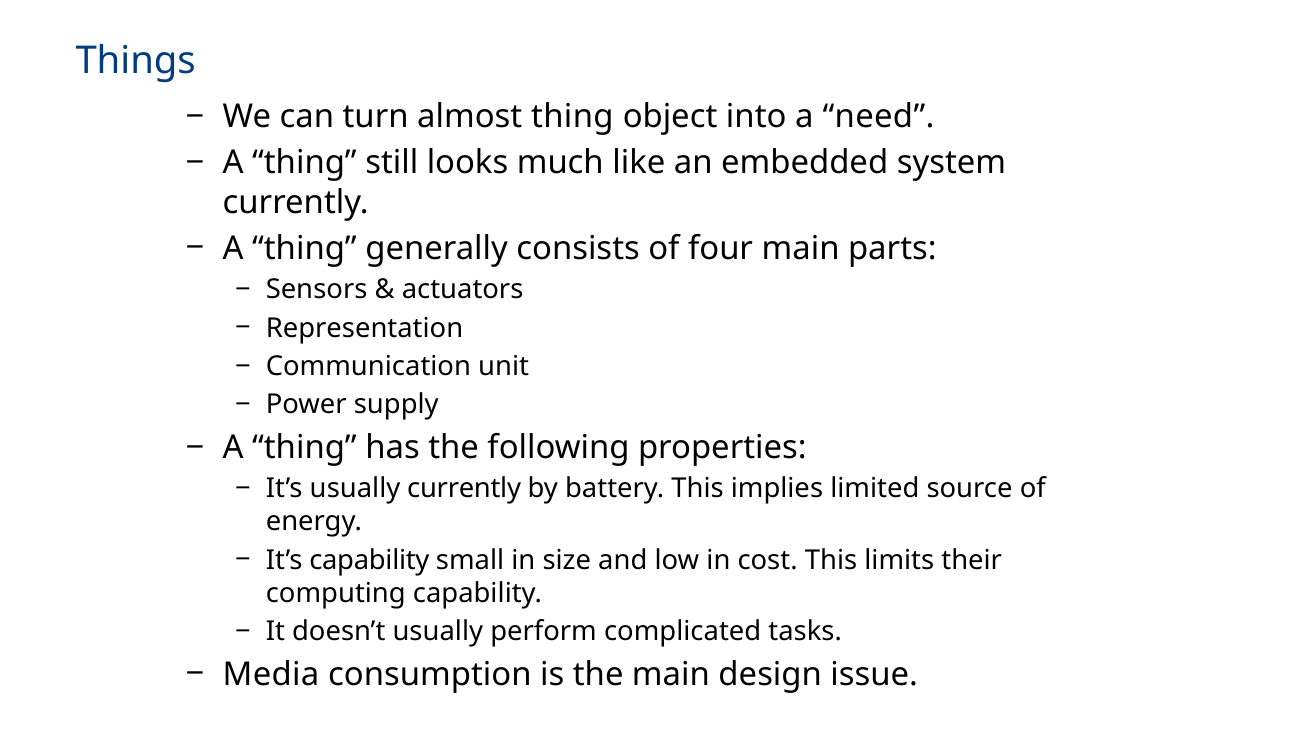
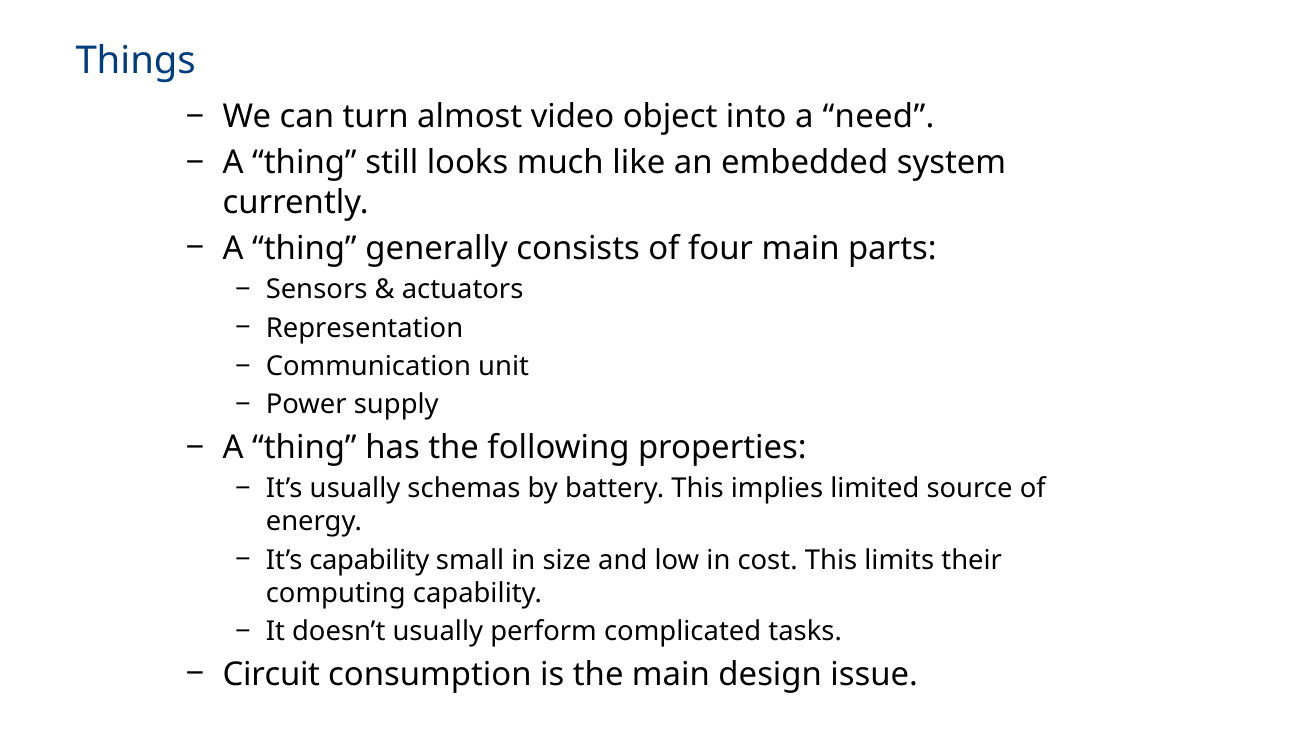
almost thing: thing -> video
usually currently: currently -> schemas
Media: Media -> Circuit
